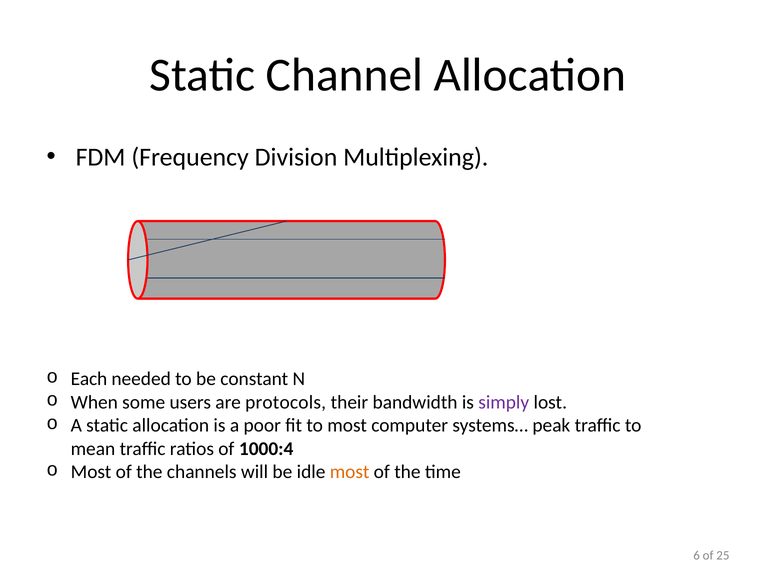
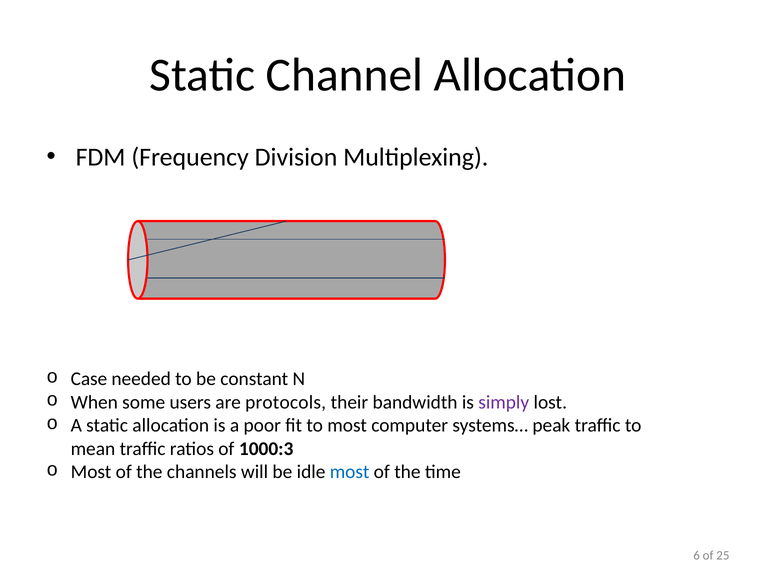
Each: Each -> Case
1000:4: 1000:4 -> 1000:3
most at (350, 472) colour: orange -> blue
